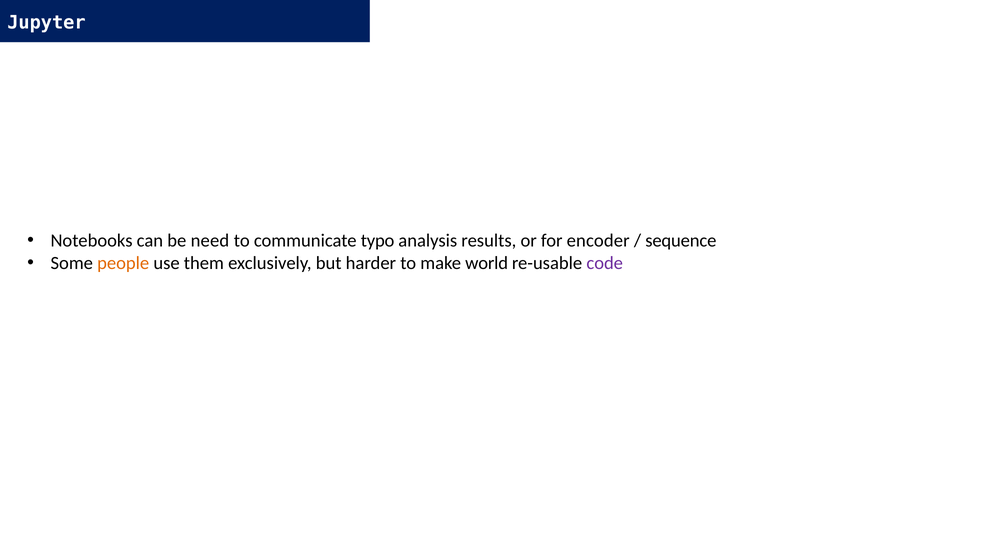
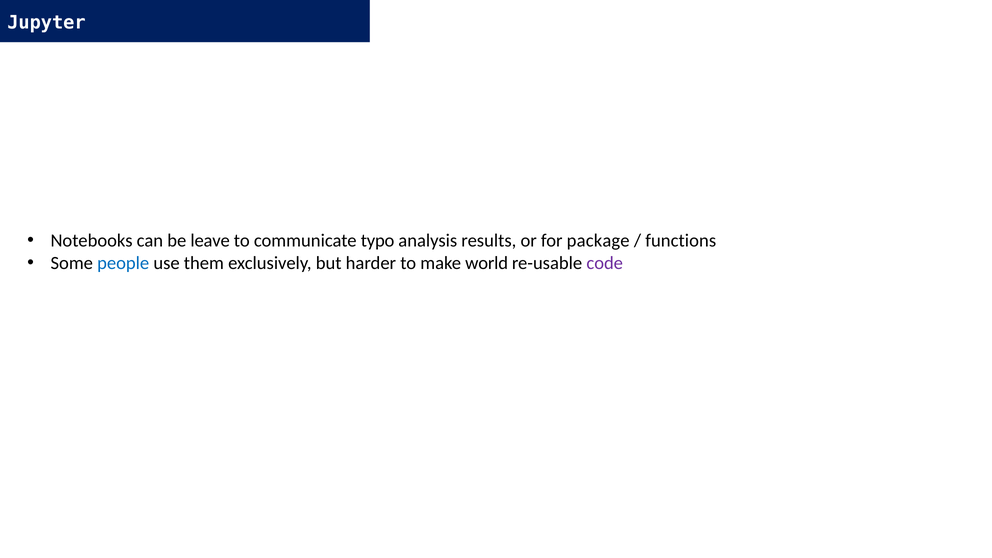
need: need -> leave
encoder: encoder -> package
sequence: sequence -> functions
people colour: orange -> blue
